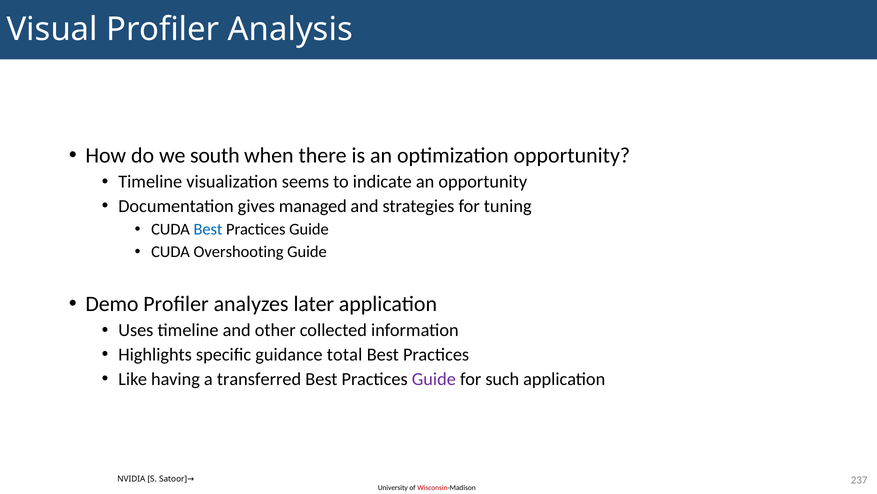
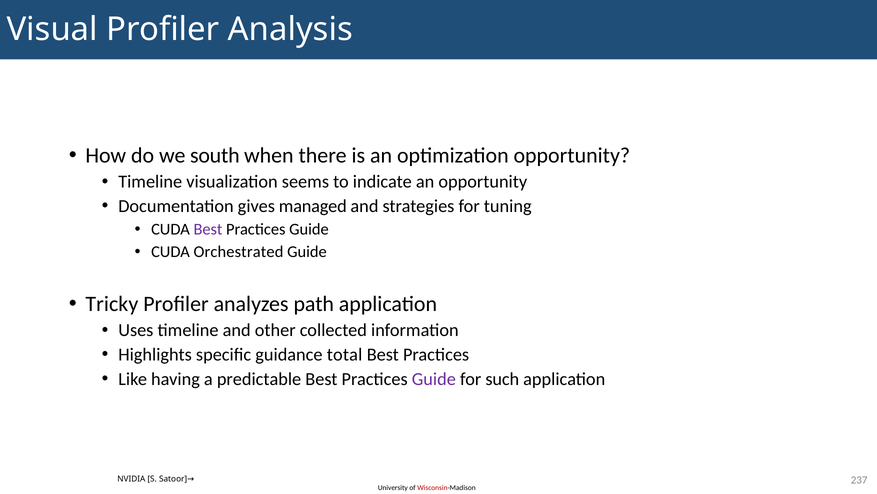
Best at (208, 229) colour: blue -> purple
Overshooting: Overshooting -> Orchestrated
Demo: Demo -> Tricky
later: later -> path
transferred: transferred -> predictable
